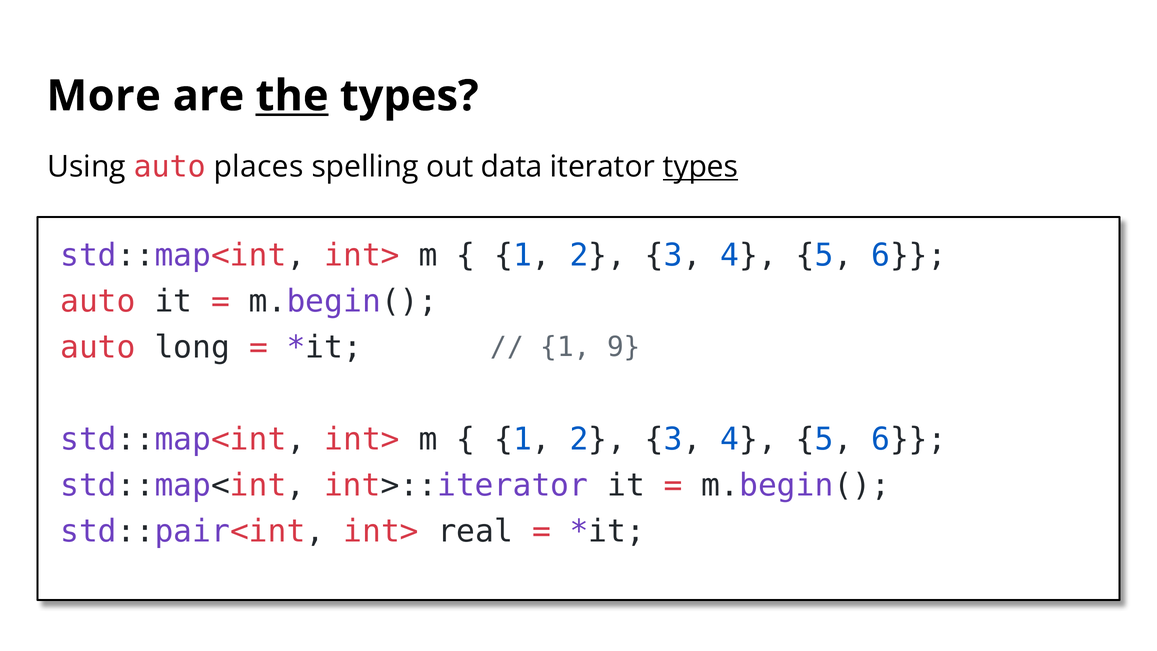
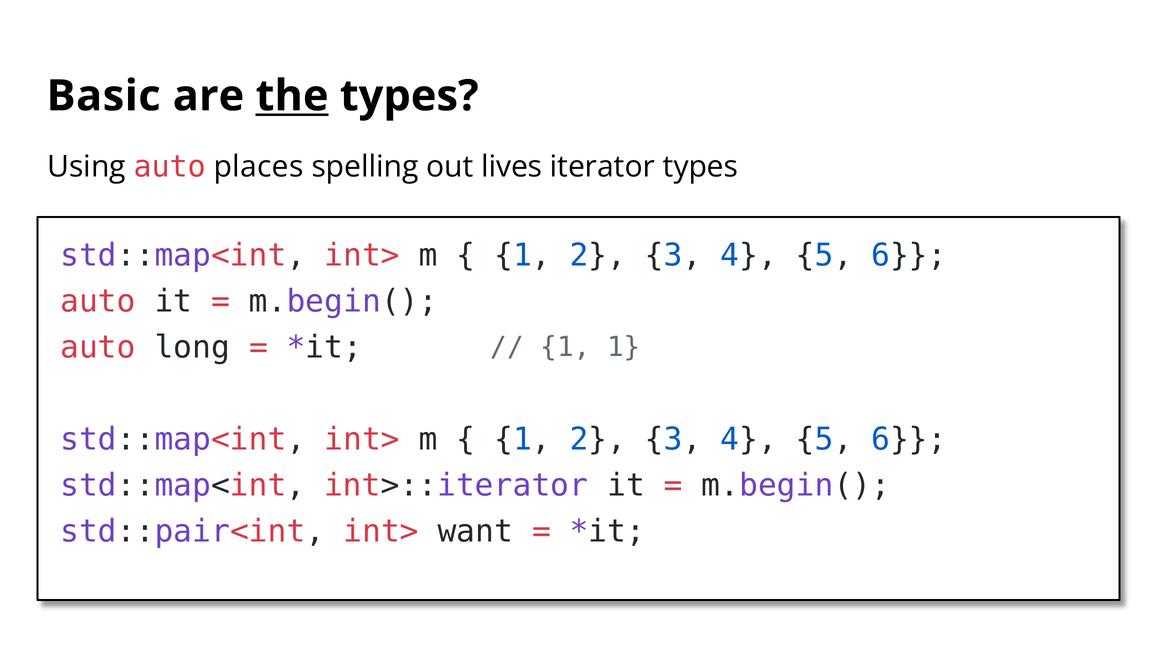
More: More -> Basic
data: data -> lives
types at (701, 167) underline: present -> none
1 9: 9 -> 1
real: real -> want
